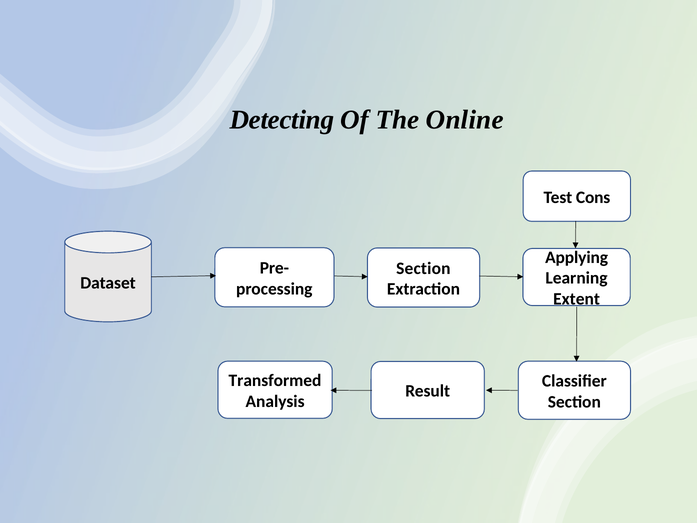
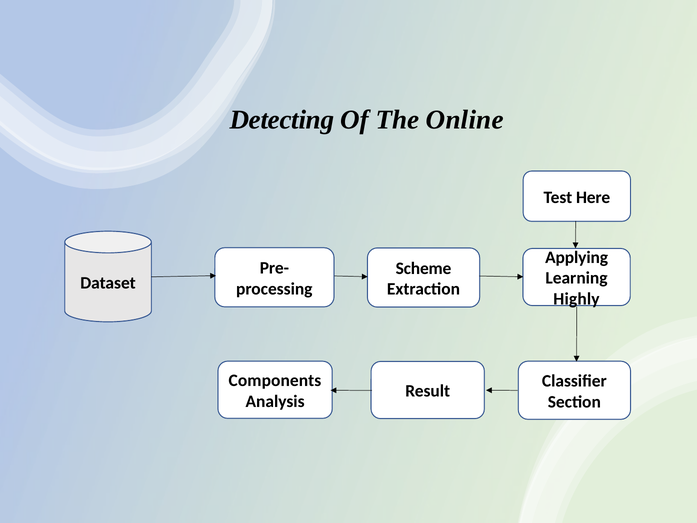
Cons: Cons -> Here
Section at (423, 268): Section -> Scheme
Extent: Extent -> Highly
Transformed: Transformed -> Components
